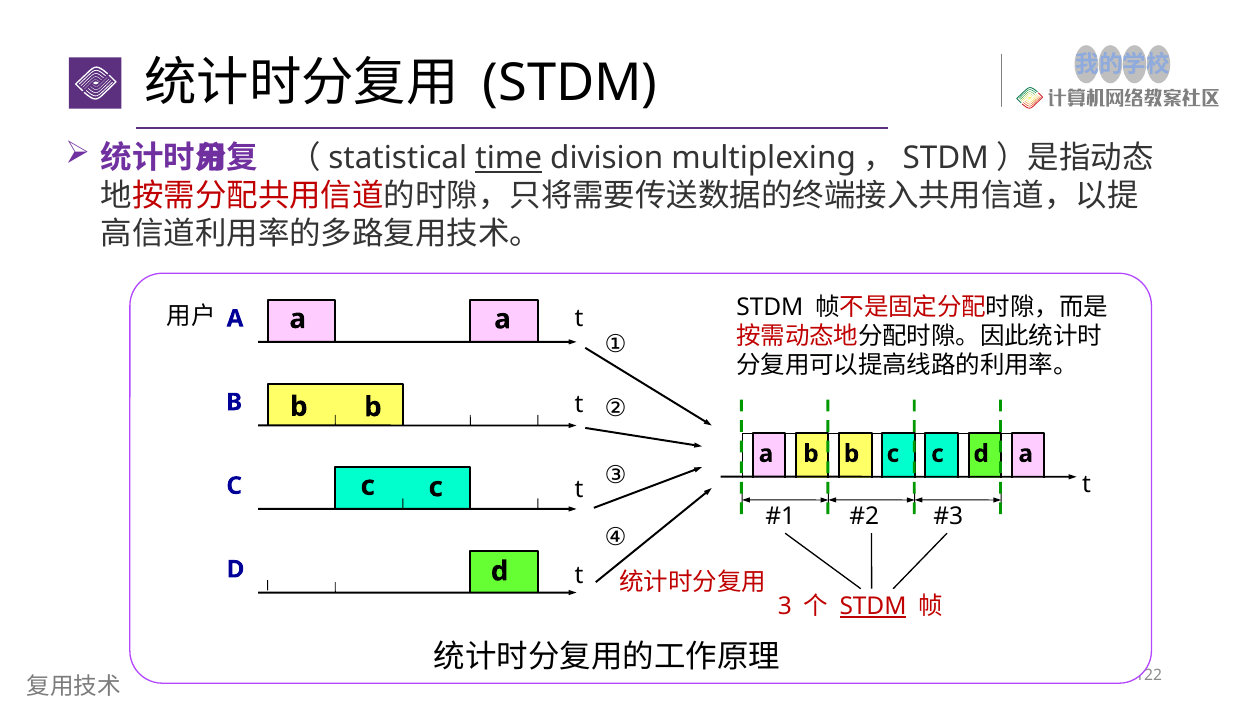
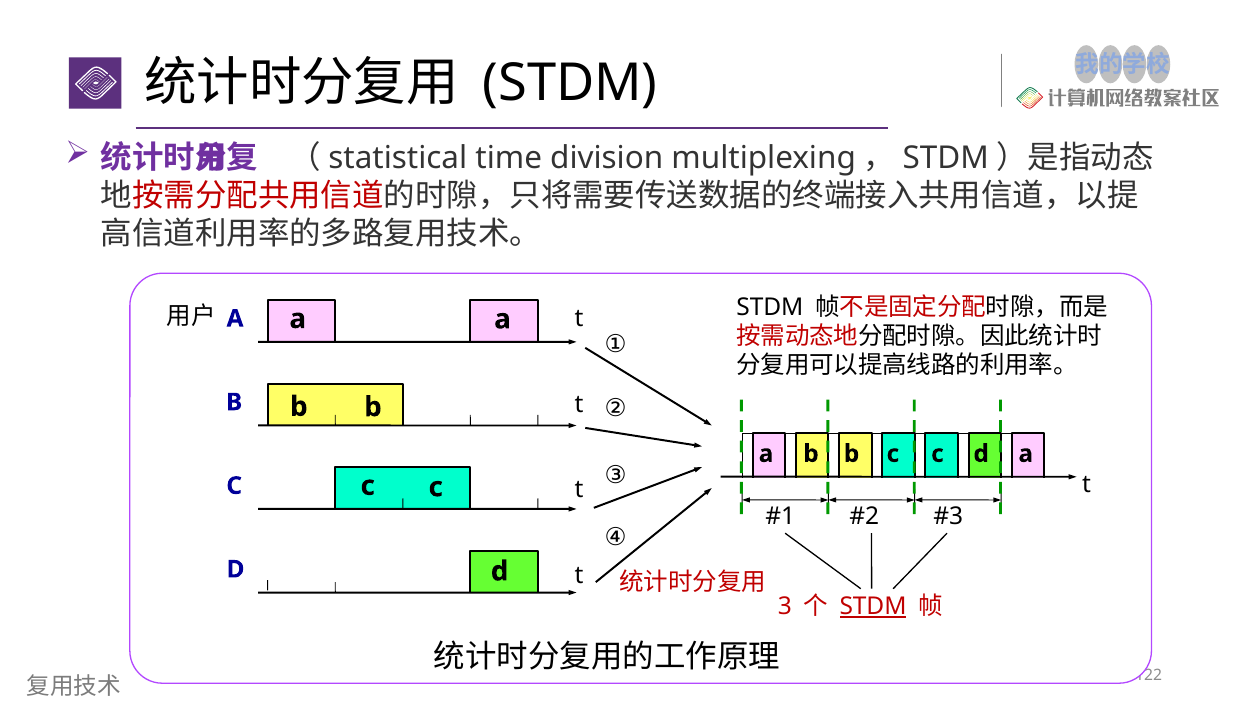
time underline: present -> none
